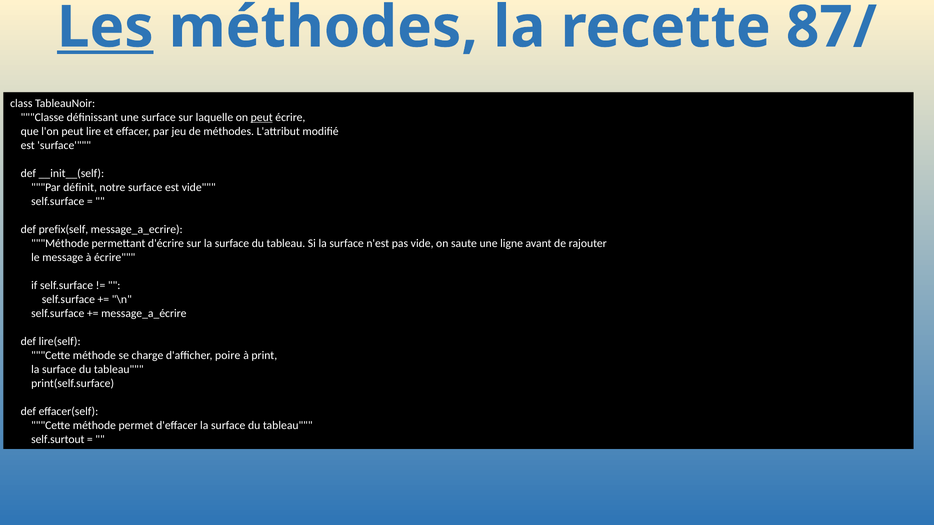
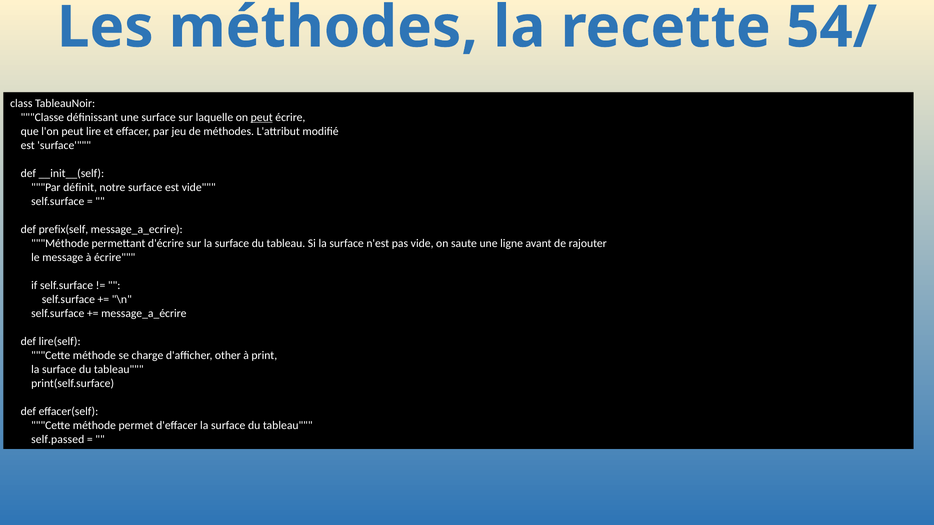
Les underline: present -> none
87/: 87/ -> 54/
poire: poire -> other
self.surtout: self.surtout -> self.passed
